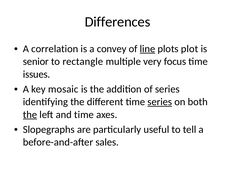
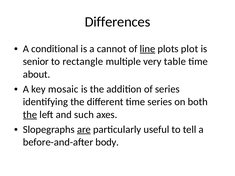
correlation: correlation -> conditional
convey: convey -> cannot
focus: focus -> table
issues: issues -> about
series at (160, 102) underline: present -> none
and time: time -> such
are underline: none -> present
sales: sales -> body
